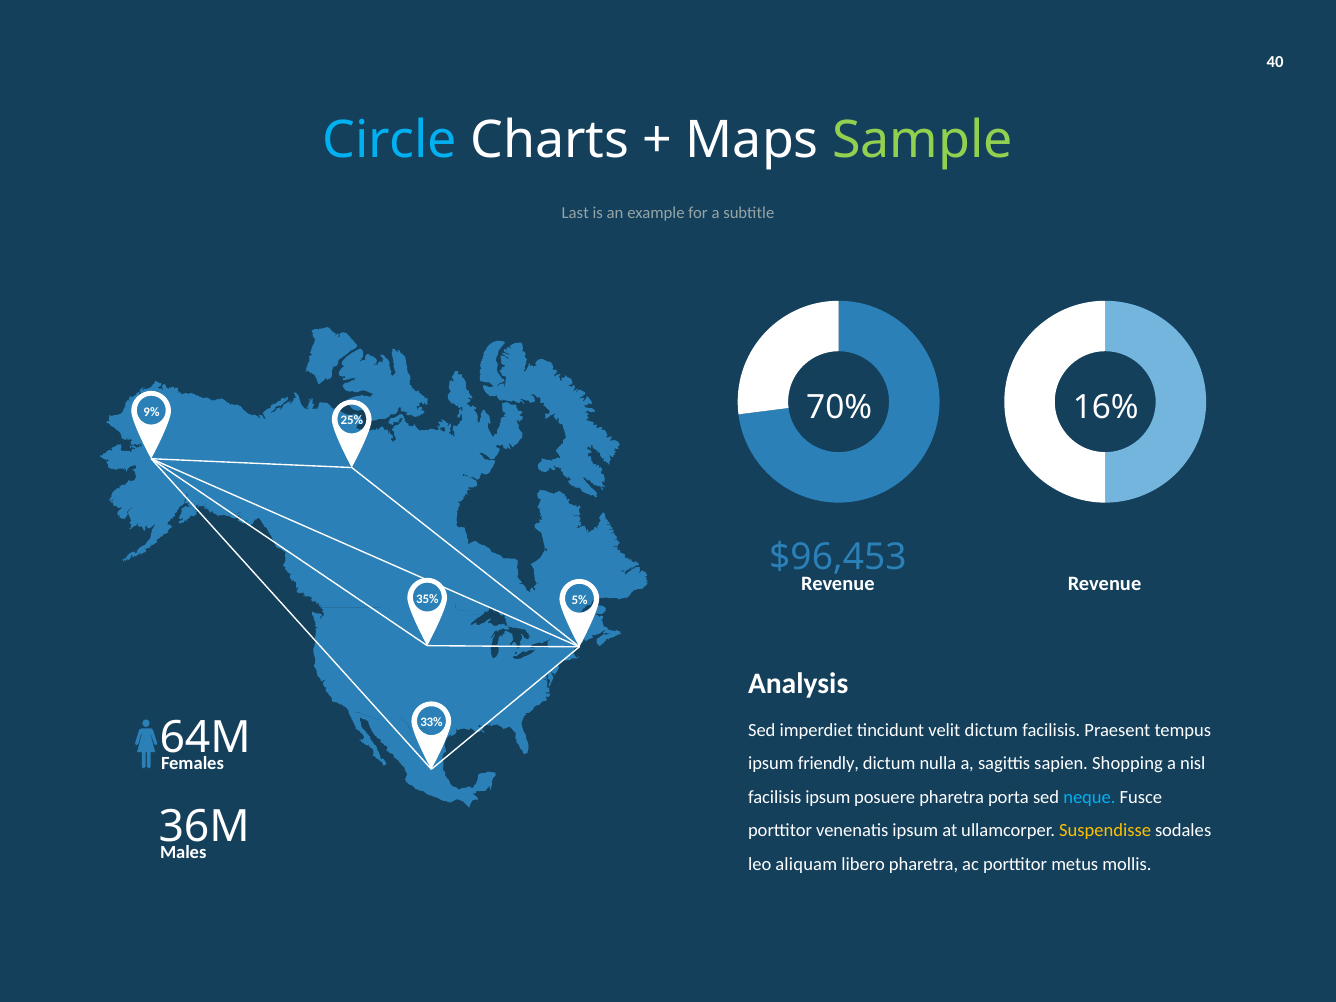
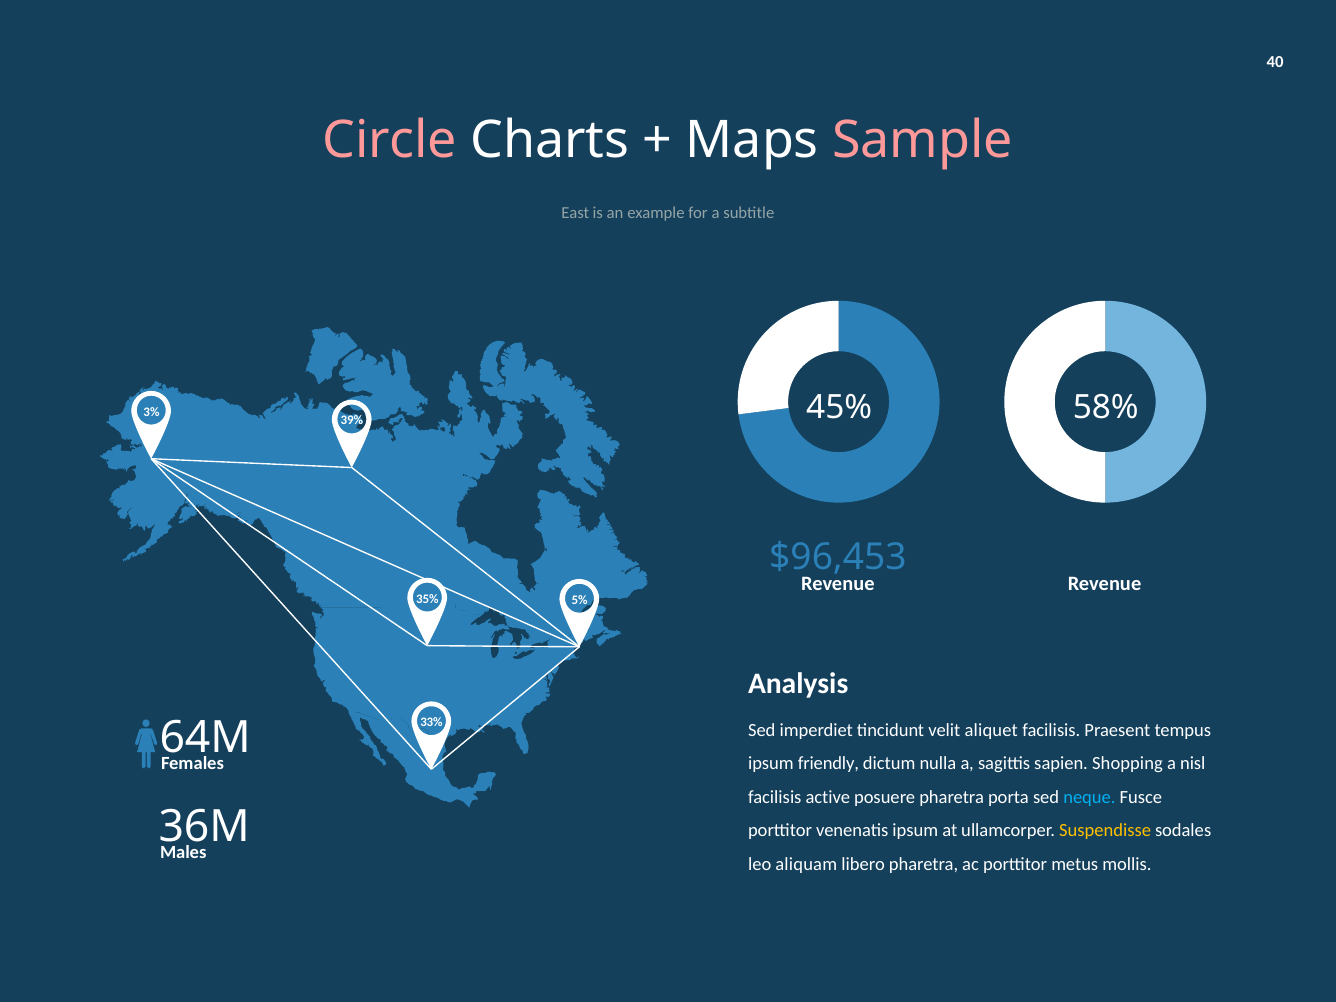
Circle colour: light blue -> pink
Sample colour: light green -> pink
Last: Last -> East
70%: 70% -> 45%
16%: 16% -> 58%
9%: 9% -> 3%
25%: 25% -> 39%
velit dictum: dictum -> aliquet
facilisis ipsum: ipsum -> active
